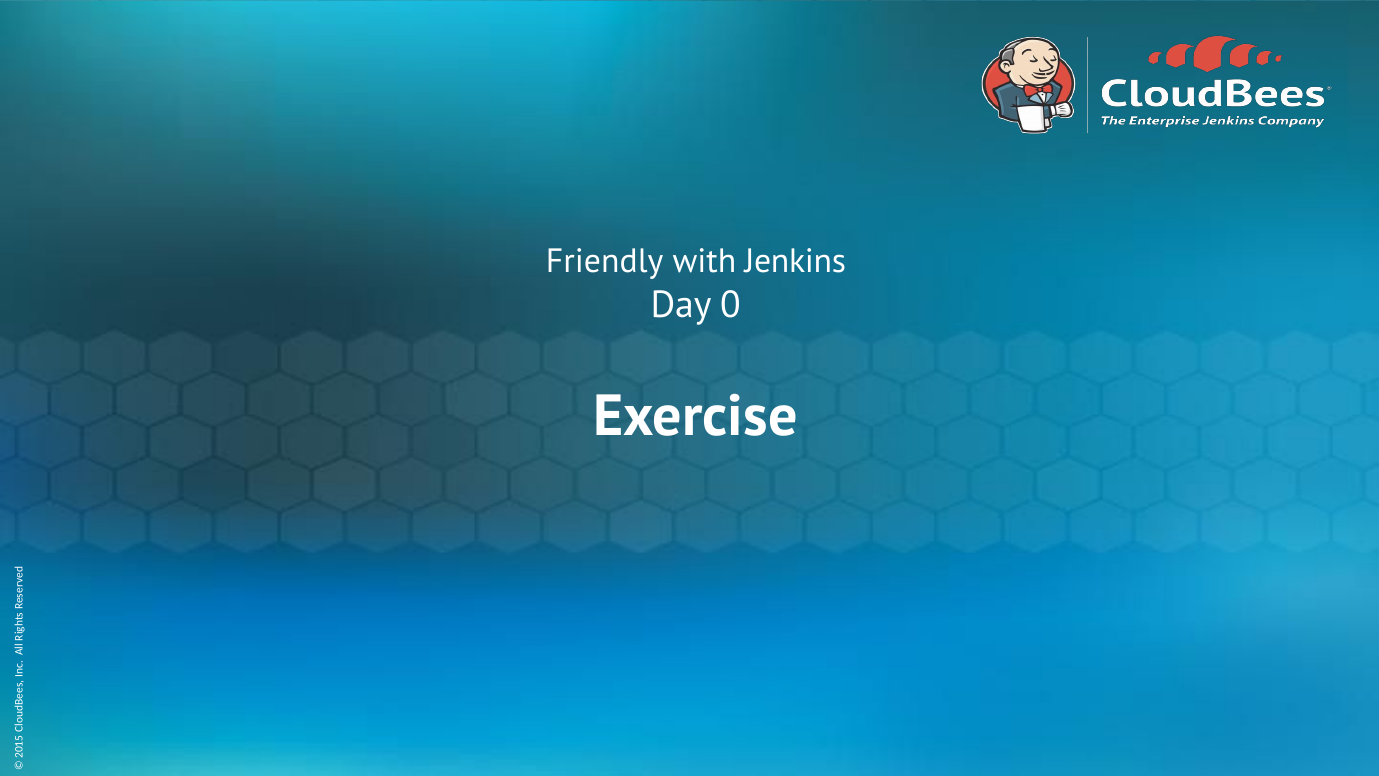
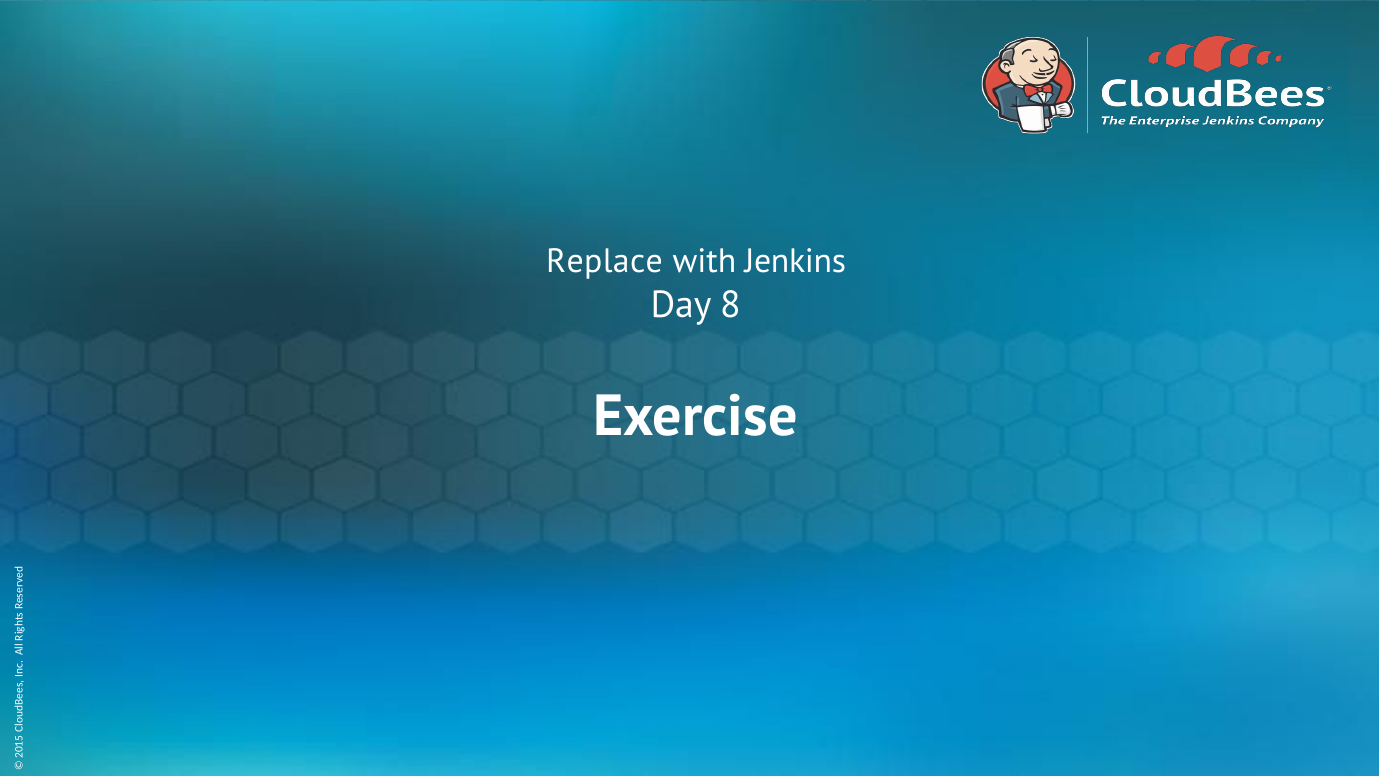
Friendly: Friendly -> Replace
Day 0: 0 -> 8
